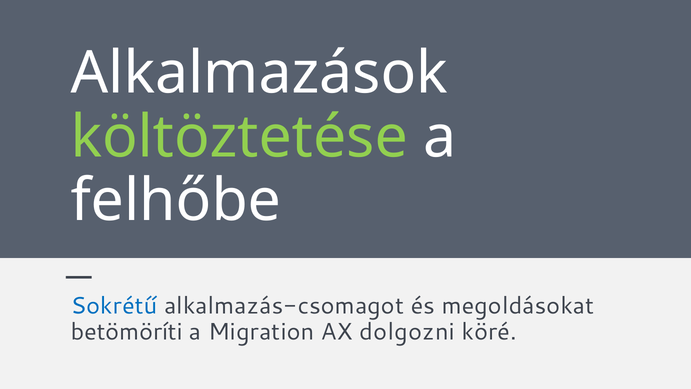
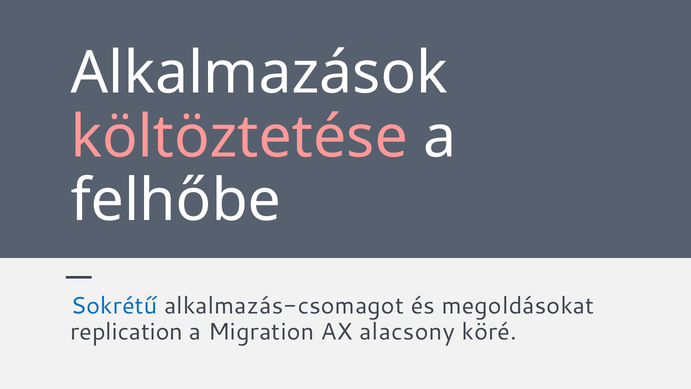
költöztetése colour: light green -> pink
betömöríti: betömöríti -> replication
dolgozni: dolgozni -> alacsony
